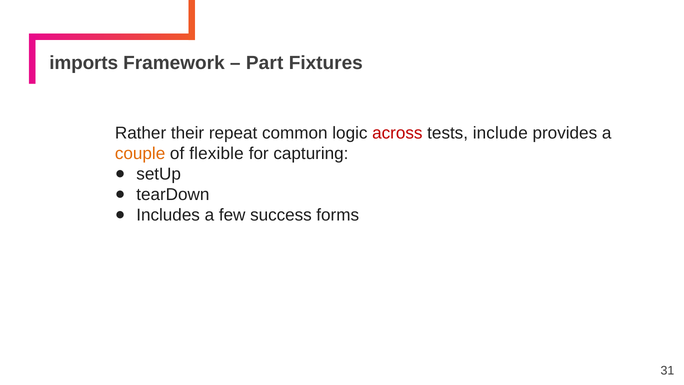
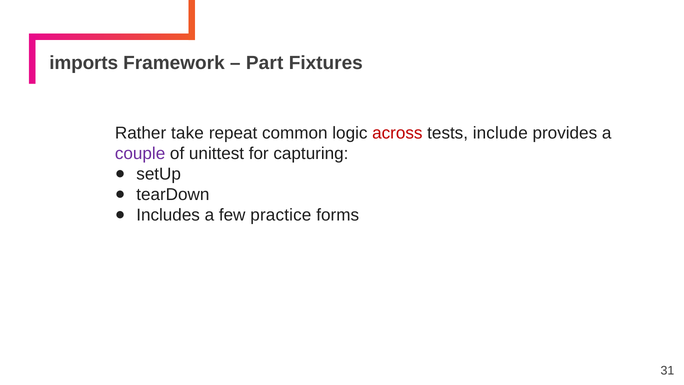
their: their -> take
couple colour: orange -> purple
flexible: flexible -> unittest
success: success -> practice
